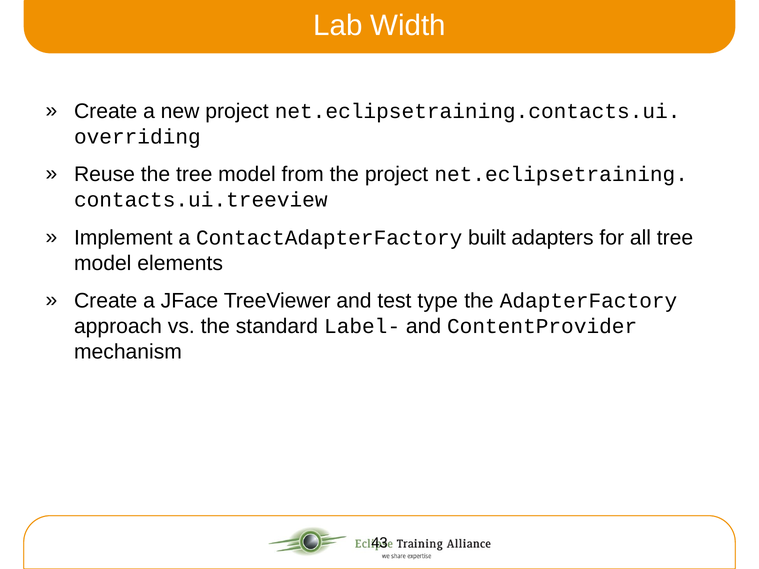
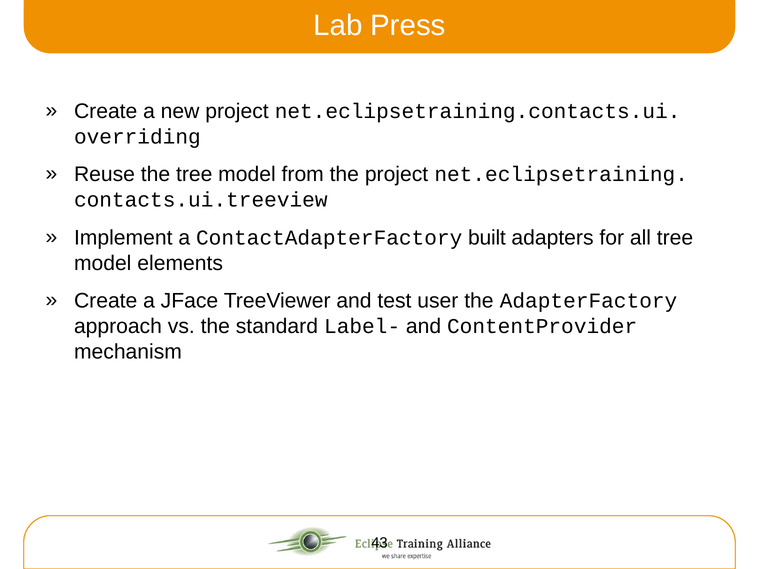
Width: Width -> Press
type: type -> user
